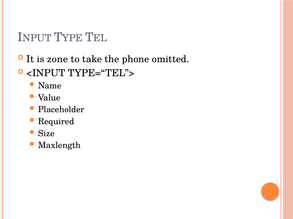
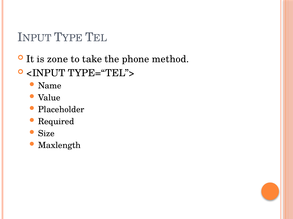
omitted: omitted -> method
